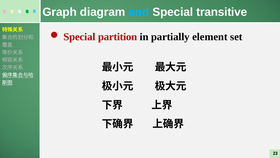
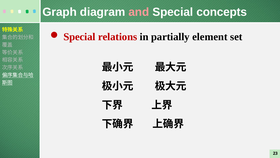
and colour: light blue -> pink
transitive: transitive -> concepts
partition: partition -> relations
